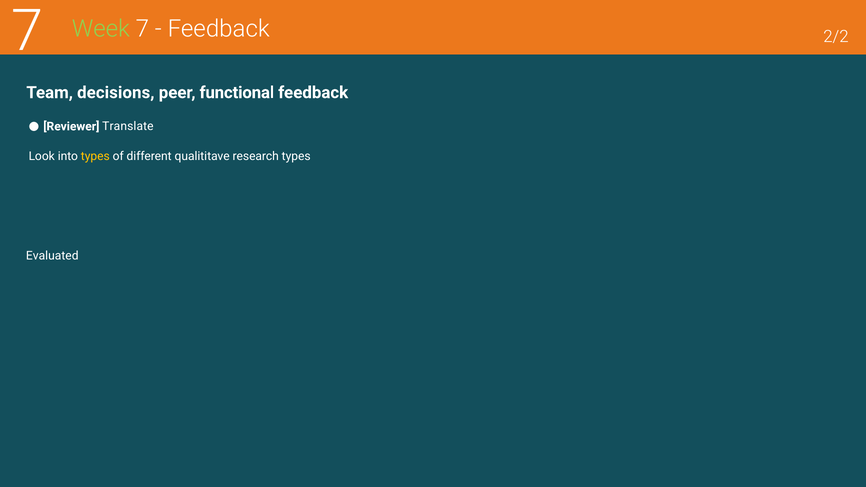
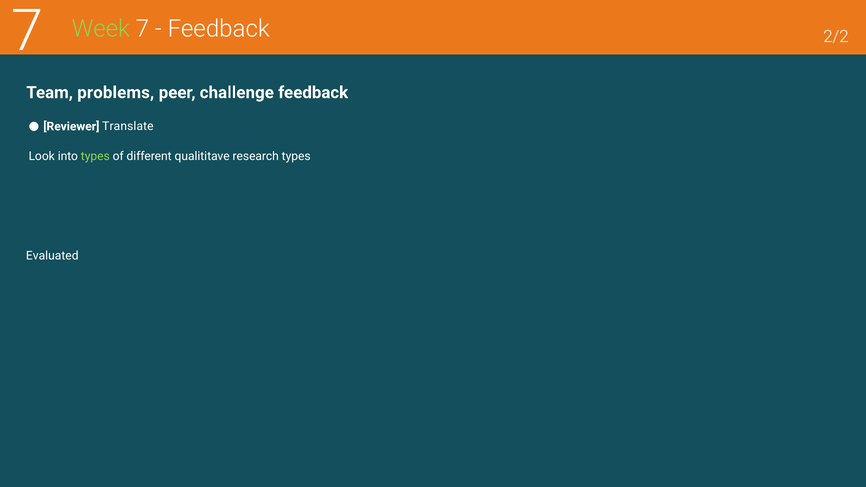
decisions: decisions -> problems
functional: functional -> challenge
types at (95, 156) colour: yellow -> light green
